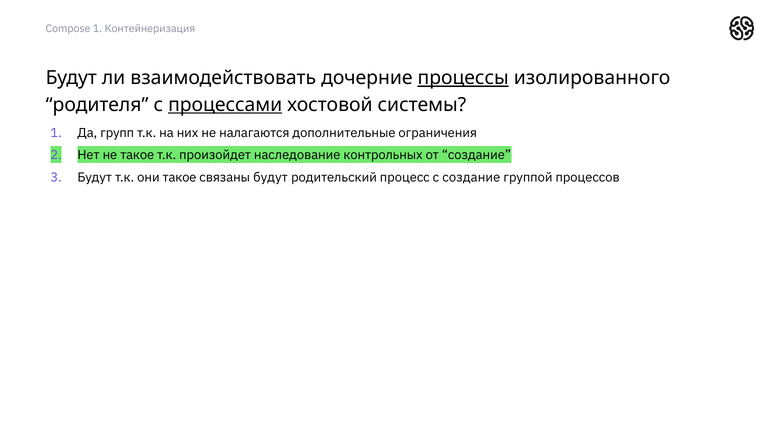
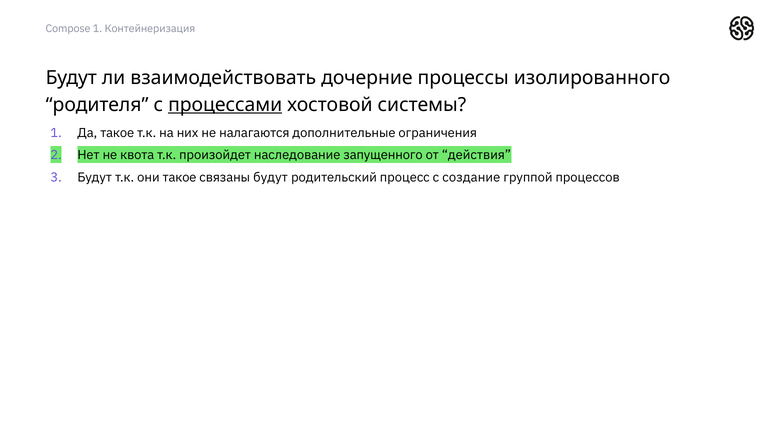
процессы underline: present -> none
Да групп: групп -> такое
не такое: такое -> квота
контрольных: контрольных -> запущенного
от создание: создание -> действия
